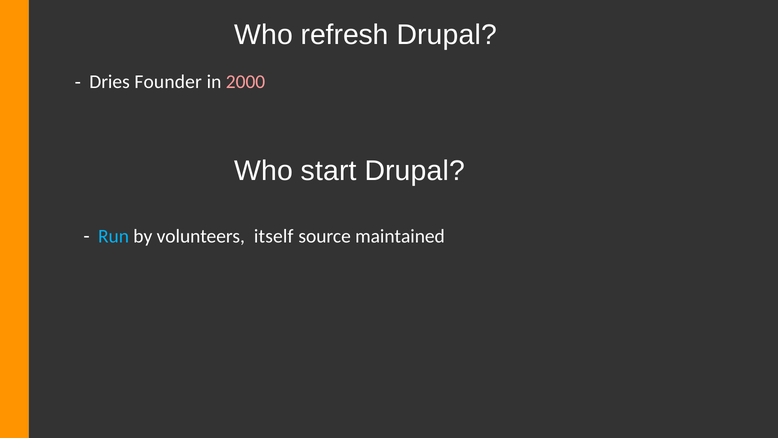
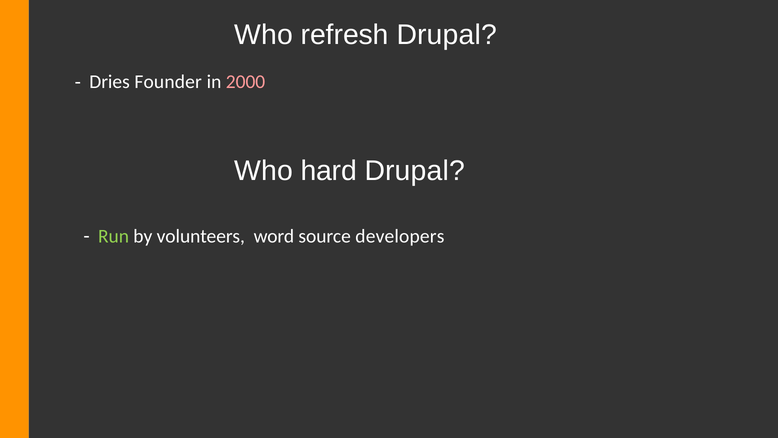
start: start -> hard
Run colour: light blue -> light green
itself: itself -> word
maintained: maintained -> developers
